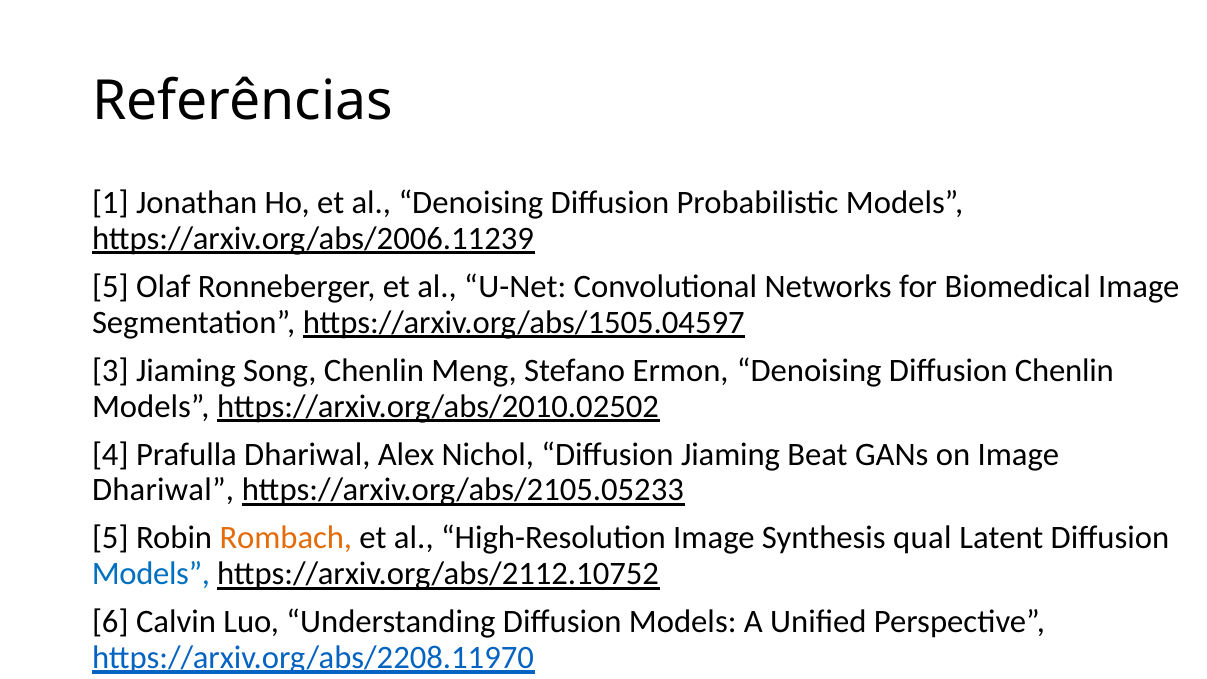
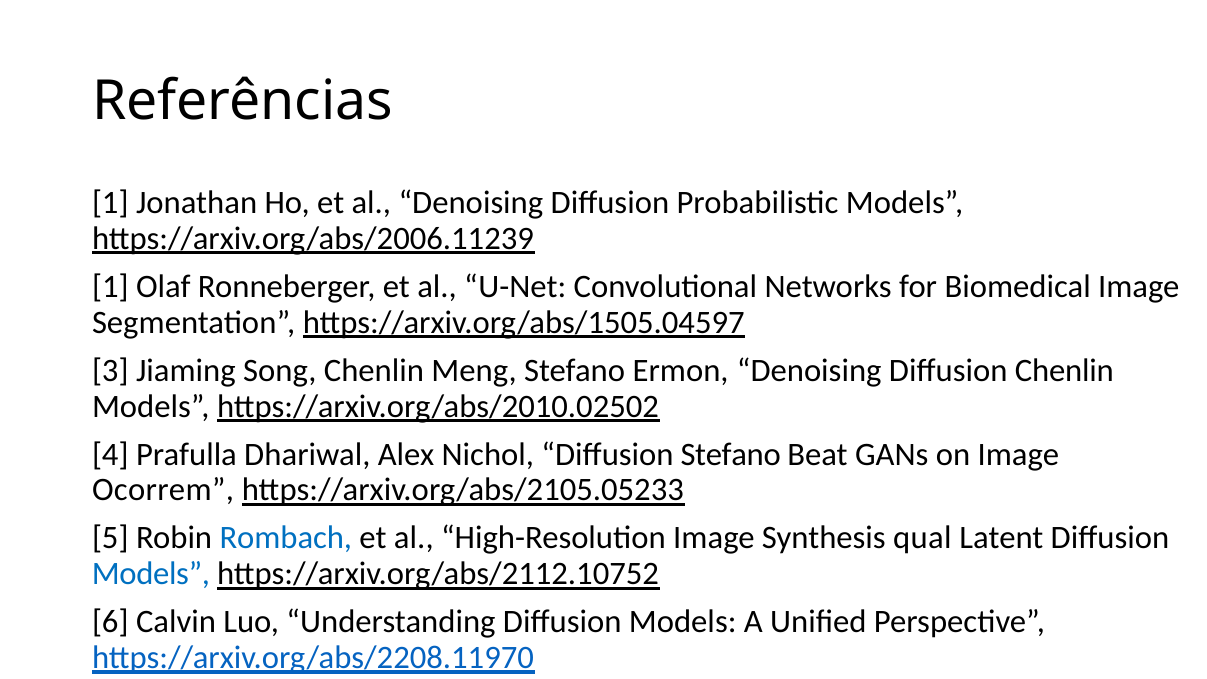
5 at (110, 287): 5 -> 1
Diffusion Jiaming: Jiaming -> Stefano
Dhariwal at (163, 490): Dhariwal -> Ocorrem
Rombach colour: orange -> blue
